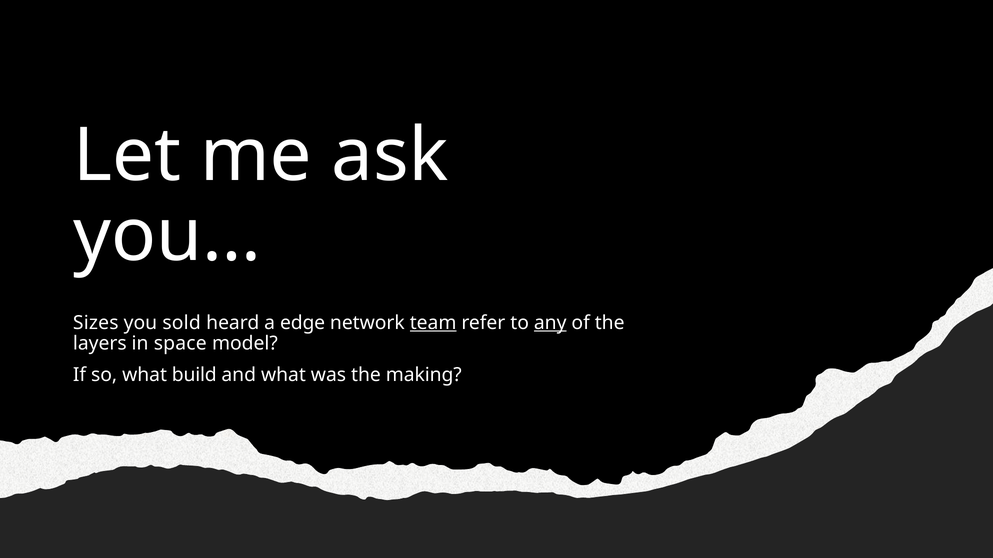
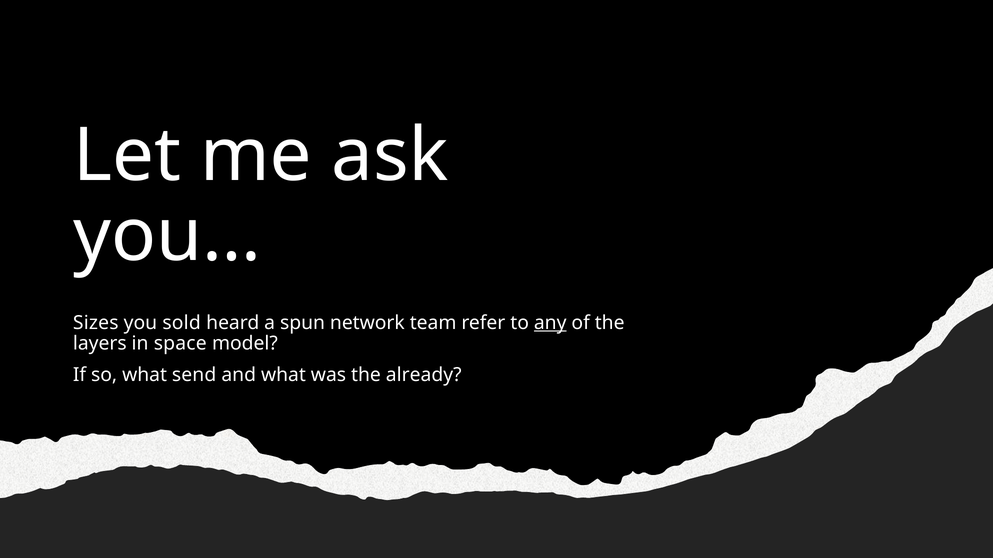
edge: edge -> spun
team underline: present -> none
build: build -> send
making: making -> already
